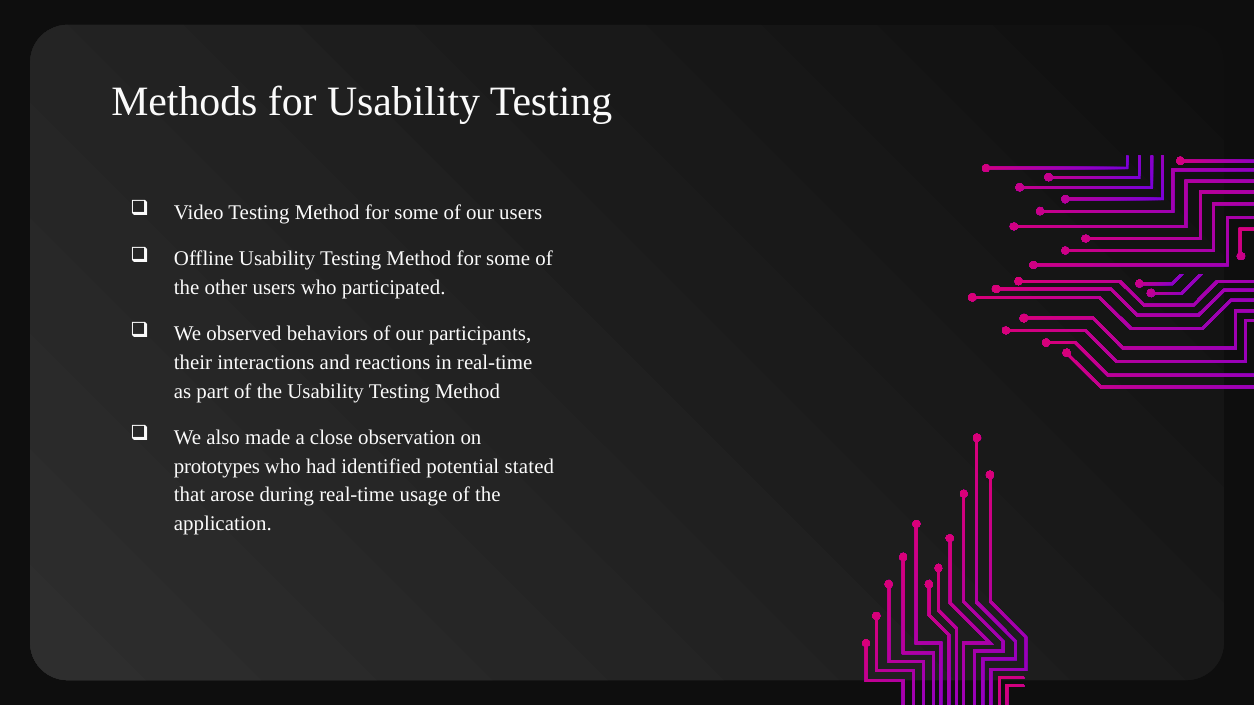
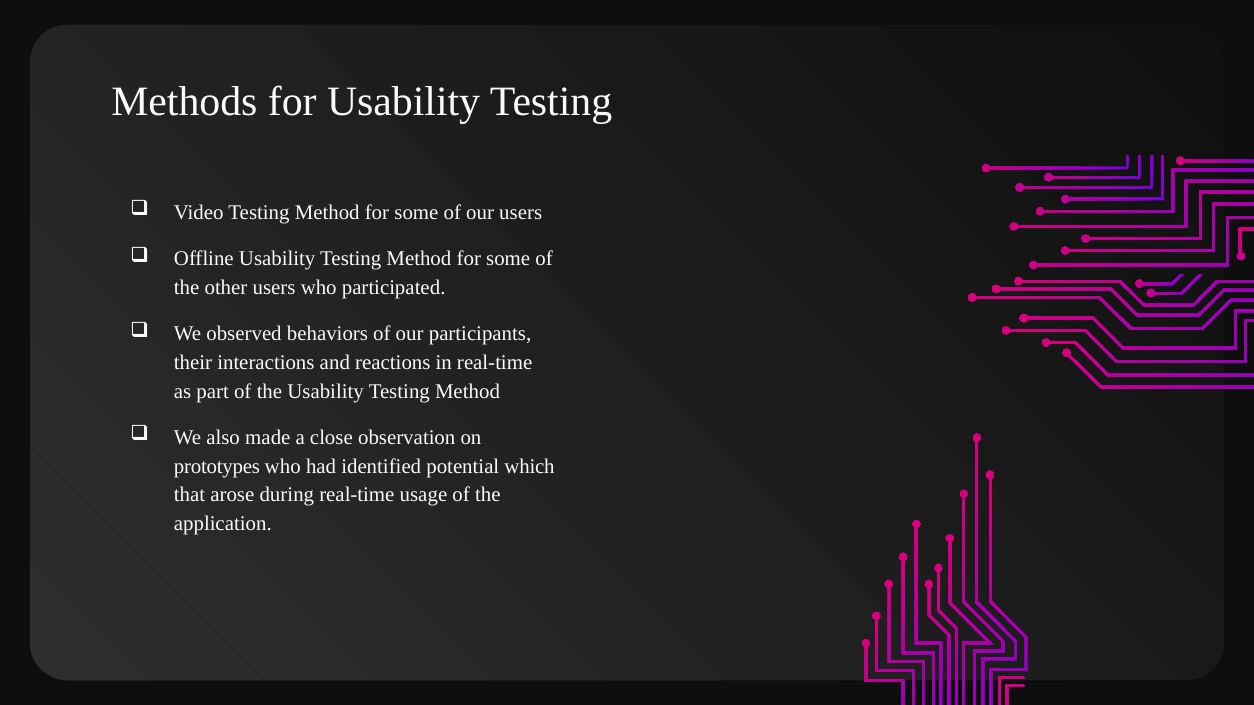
stated: stated -> which
